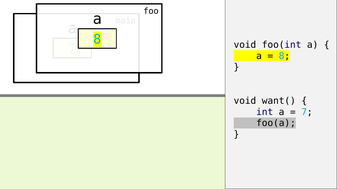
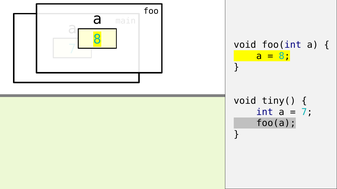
want(: want( -> tiny(
